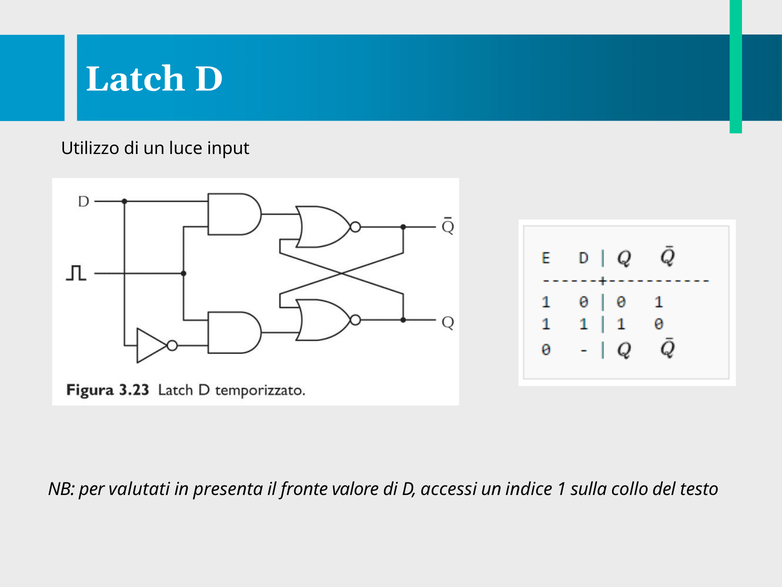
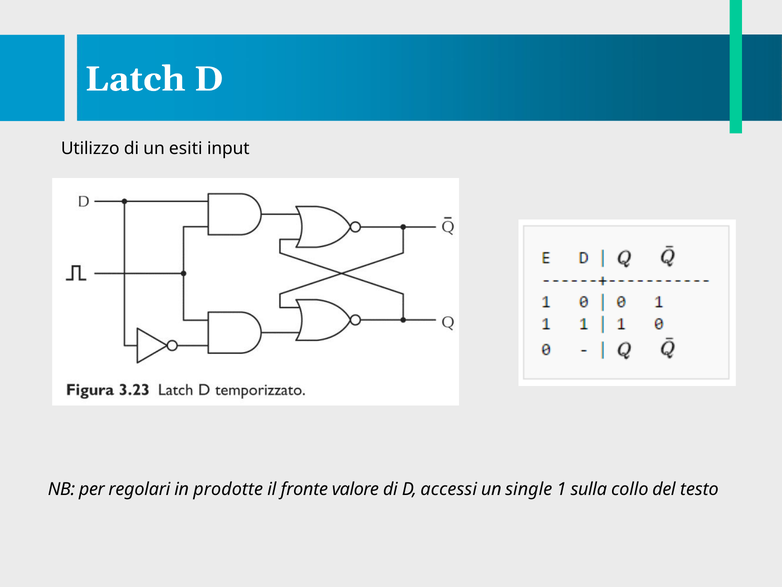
luce: luce -> esiti
valutati: valutati -> regolari
presenta: presenta -> prodotte
indice: indice -> single
